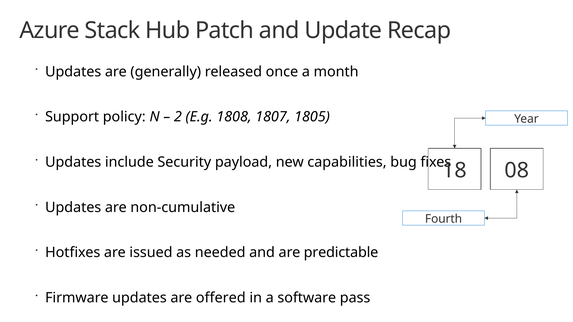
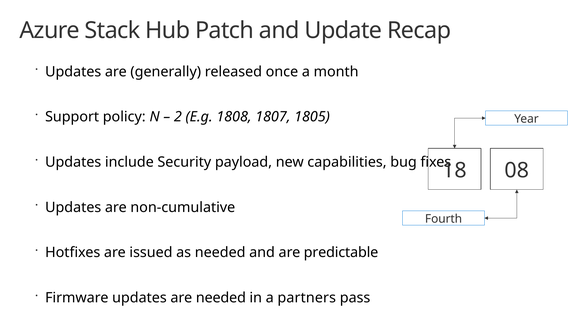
are offered: offered -> needed
software: software -> partners
